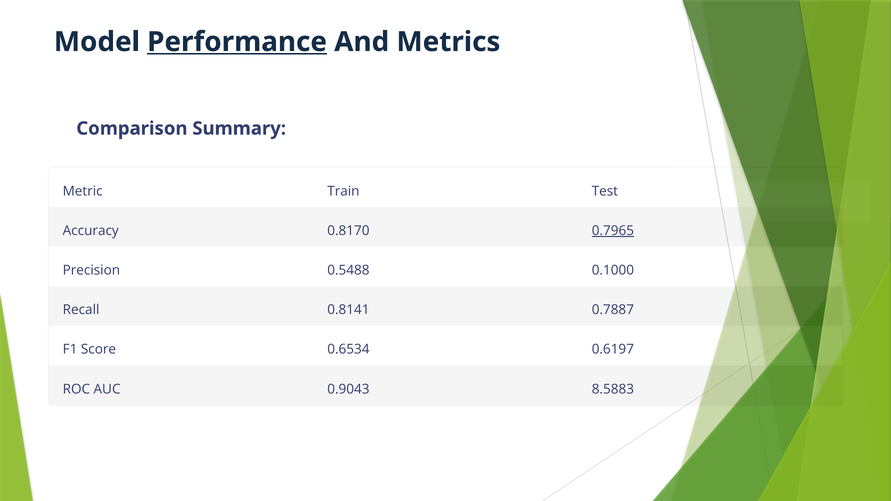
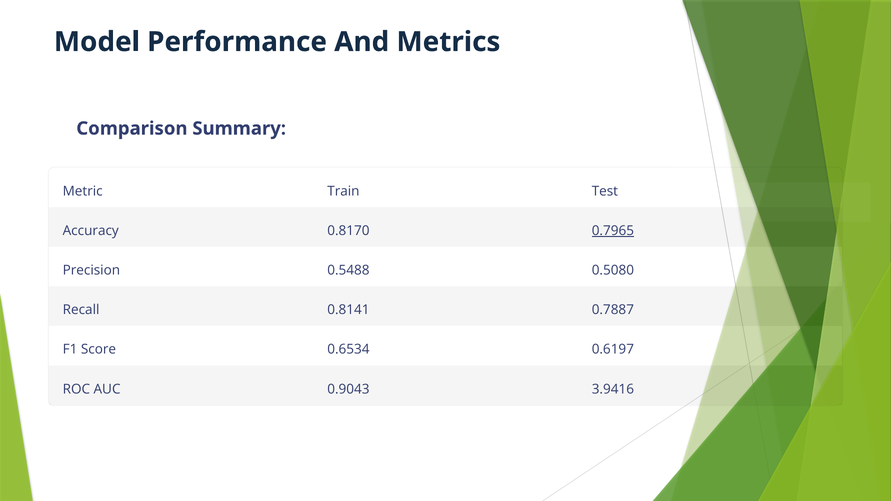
Performance underline: present -> none
0.1000: 0.1000 -> 0.5080
8.5883: 8.5883 -> 3.9416
